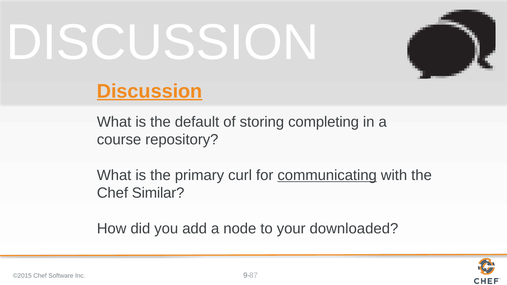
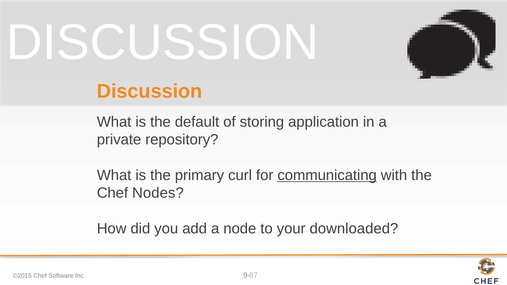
Discussion at (150, 91) underline: present -> none
completing: completing -> application
course: course -> private
Similar: Similar -> Nodes
